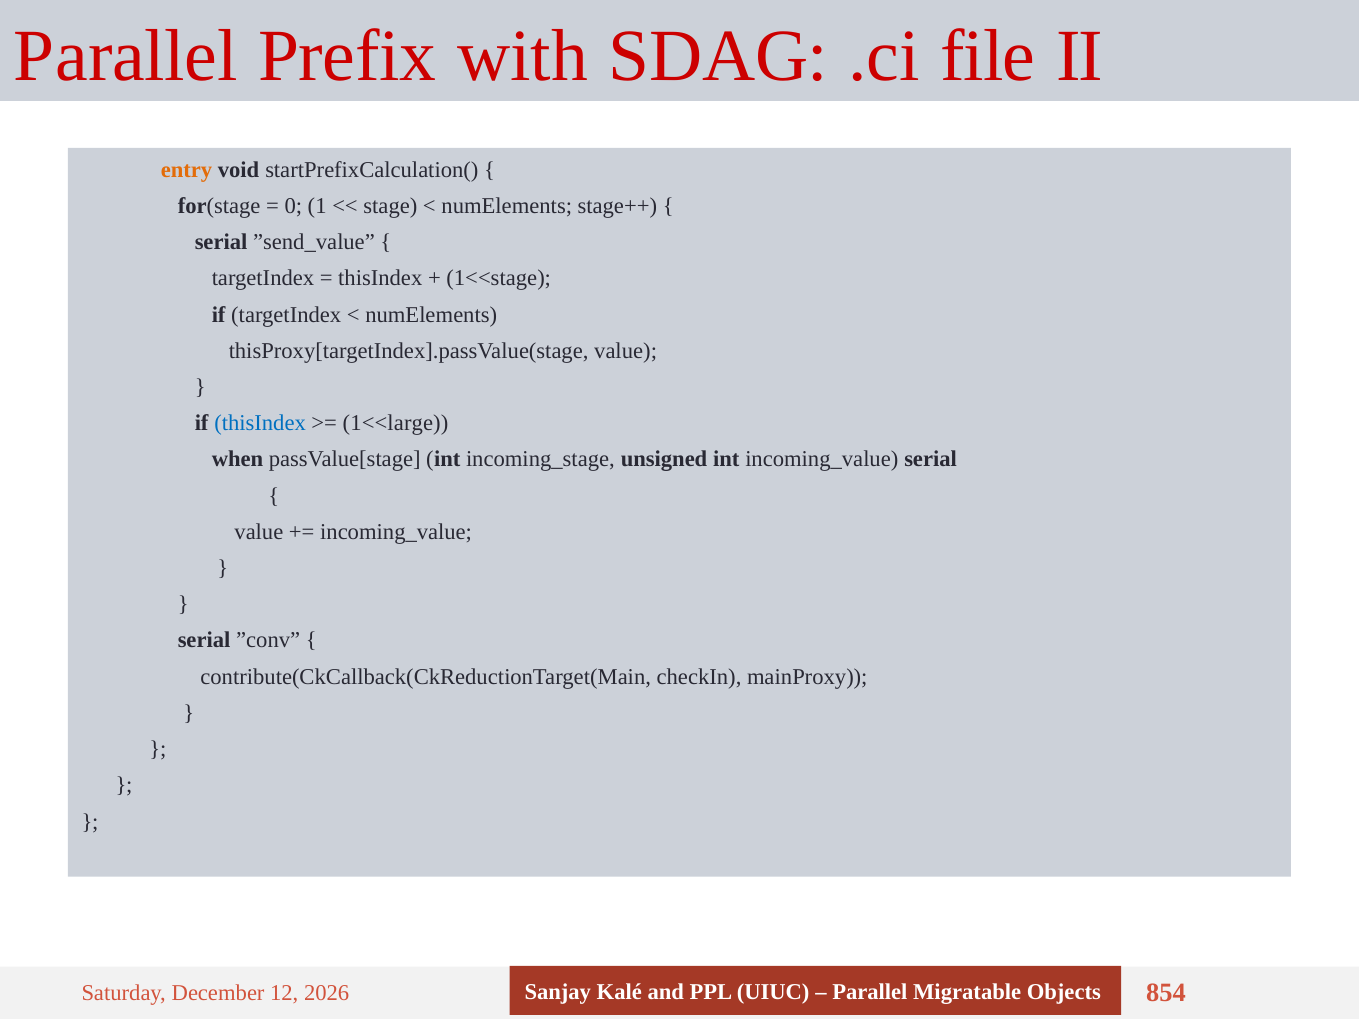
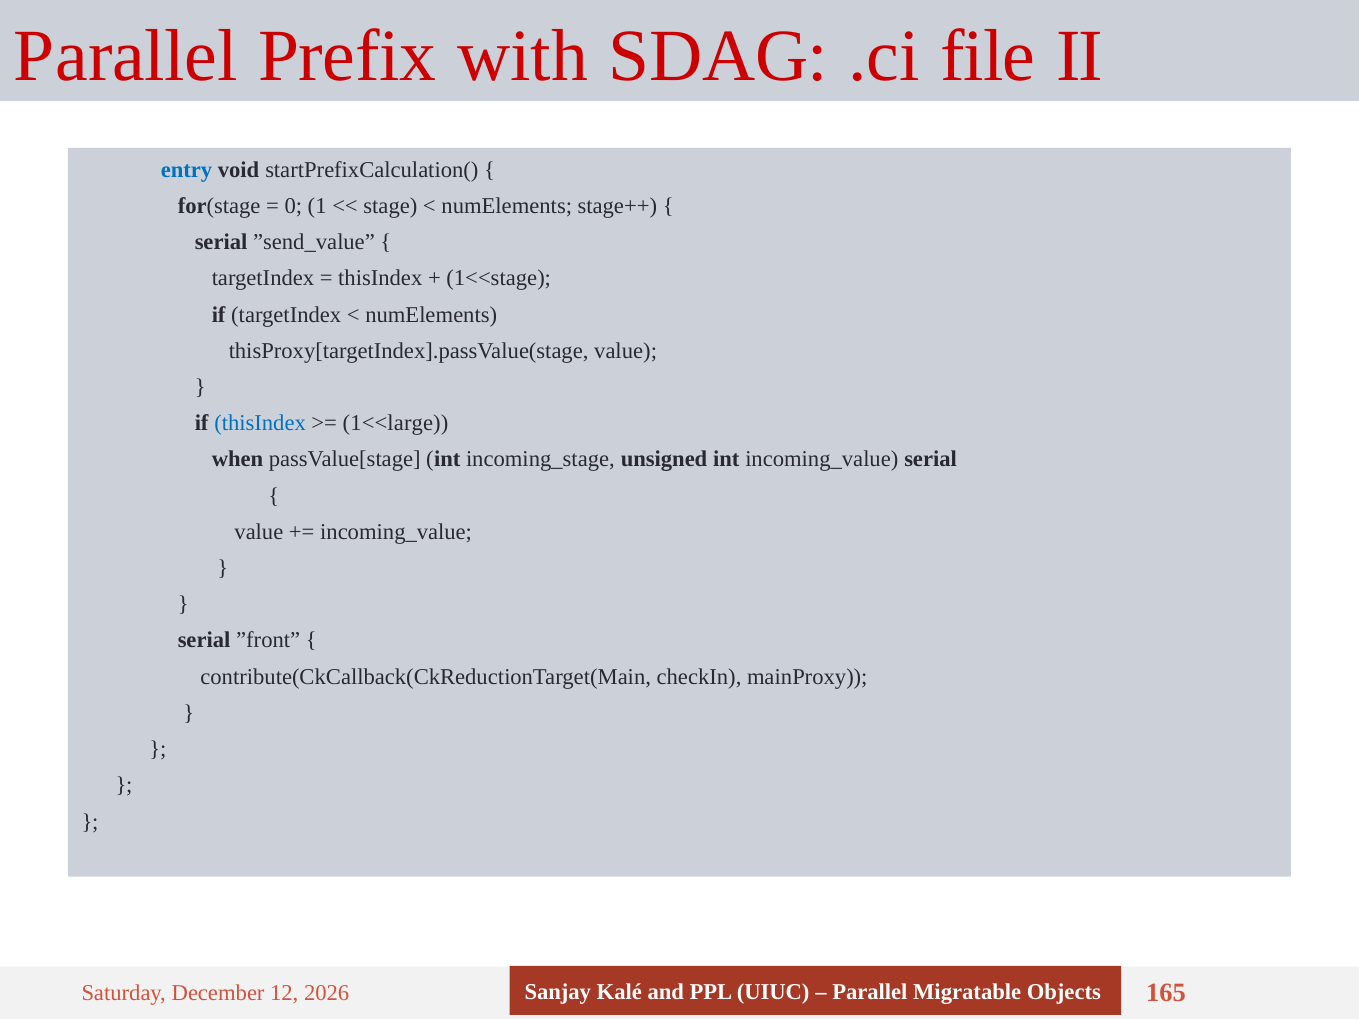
entry colour: orange -> blue
”conv: ”conv -> ”front
854: 854 -> 165
